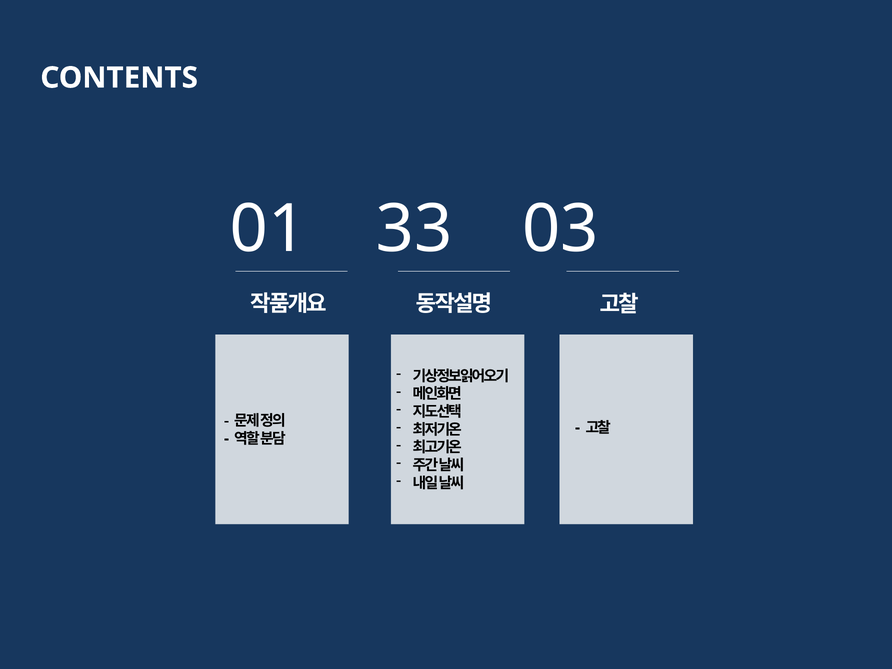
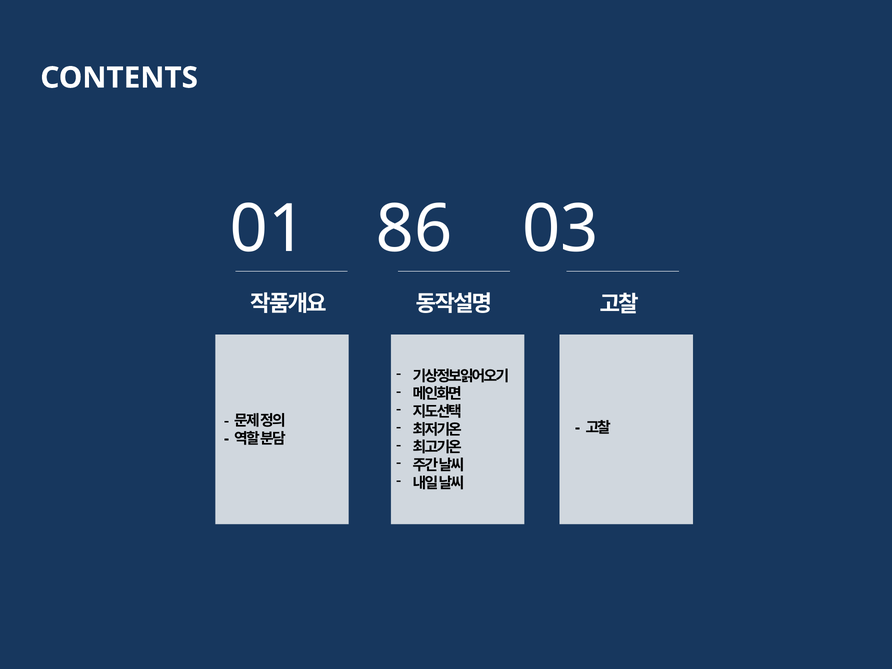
33: 33 -> 86
